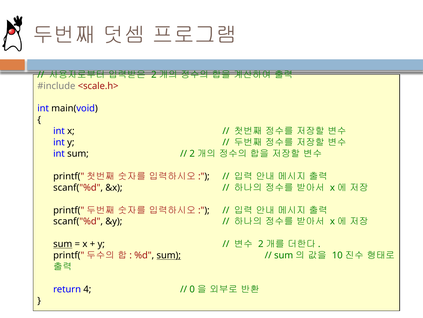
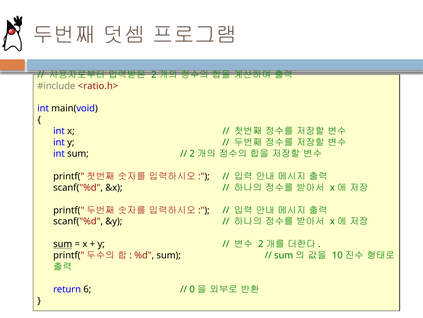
<scale.h>: <scale.h> -> <ratio.h>
sum at (169, 255) underline: present -> none
4: 4 -> 6
